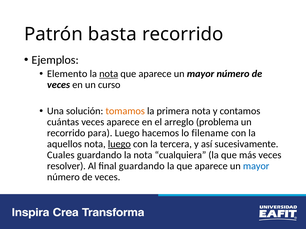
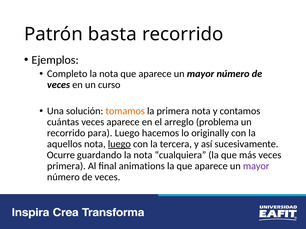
Elemento: Elemento -> Completo
nota at (109, 74) underline: present -> none
filename: filename -> originally
Cuales: Cuales -> Ocurre
resolver at (66, 166): resolver -> primera
final guardando: guardando -> animations
mayor at (256, 166) colour: blue -> purple
